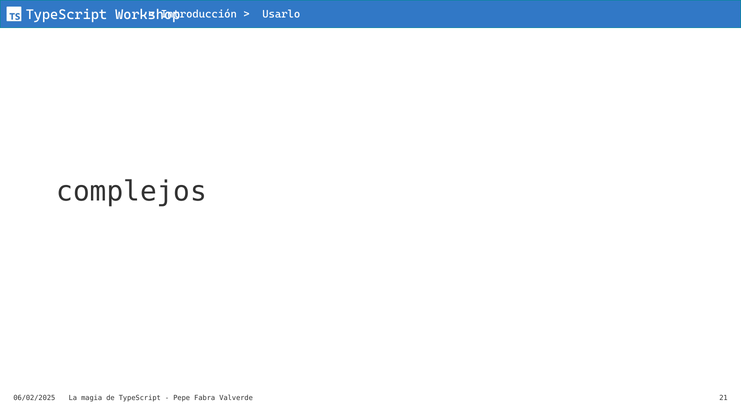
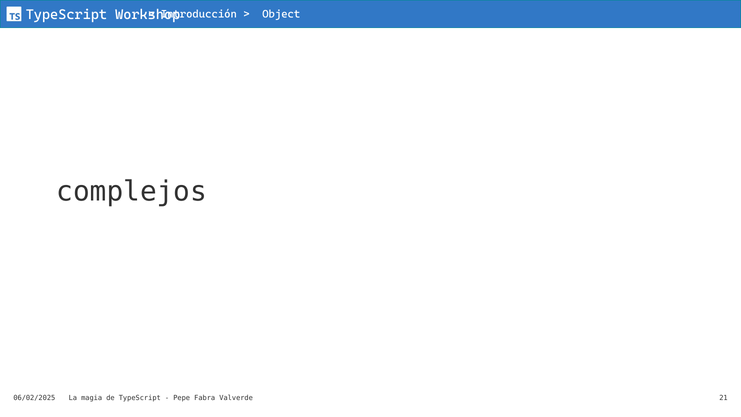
Usarlo: Usarlo -> Object
